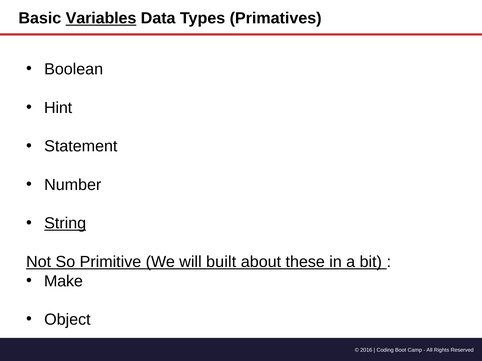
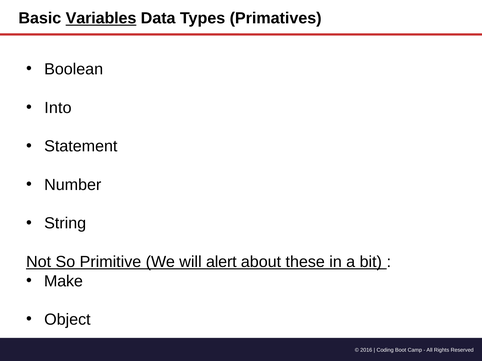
Hint: Hint -> Into
String underline: present -> none
built: built -> alert
